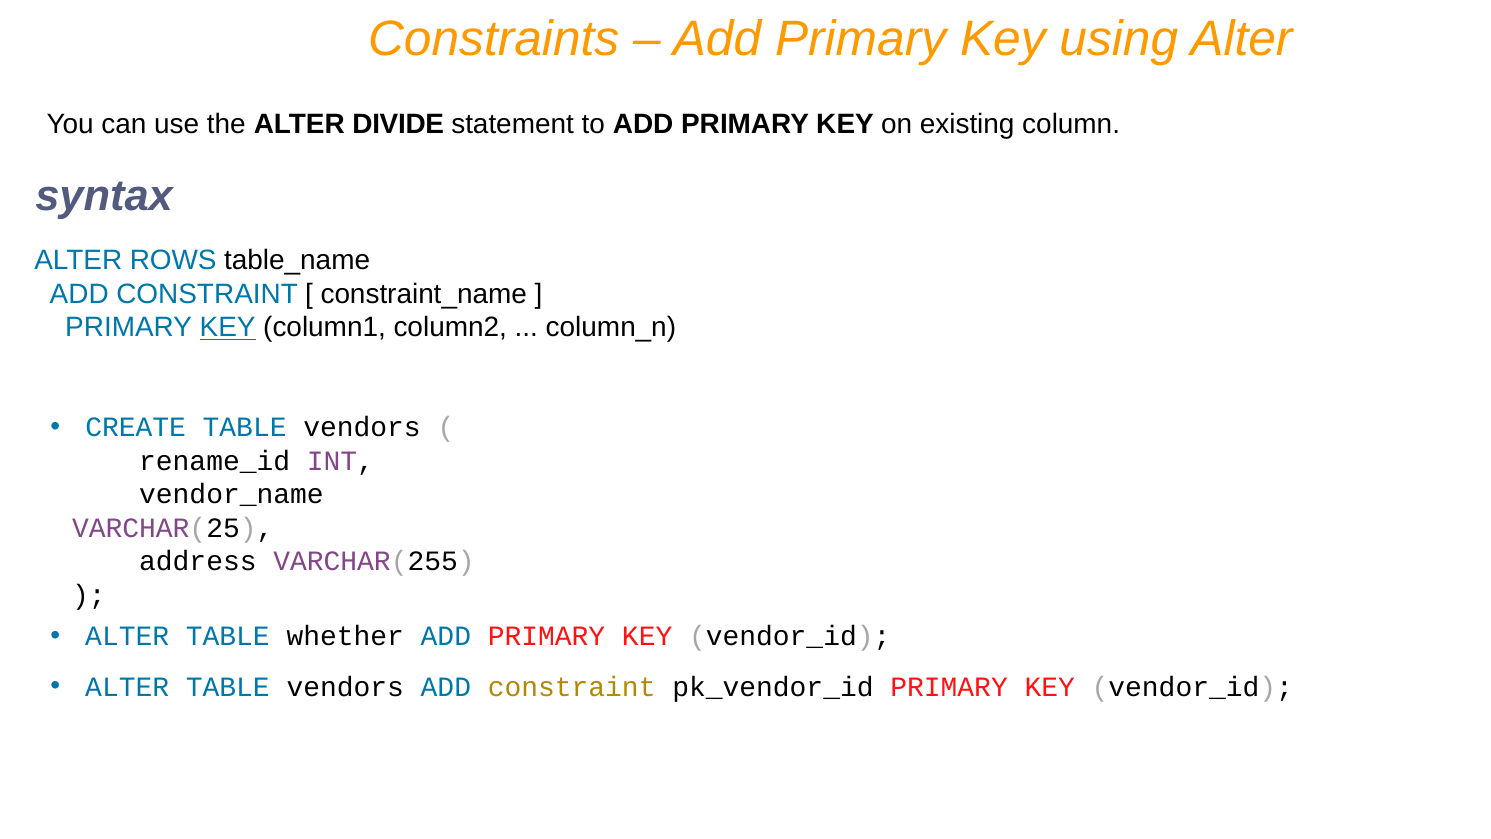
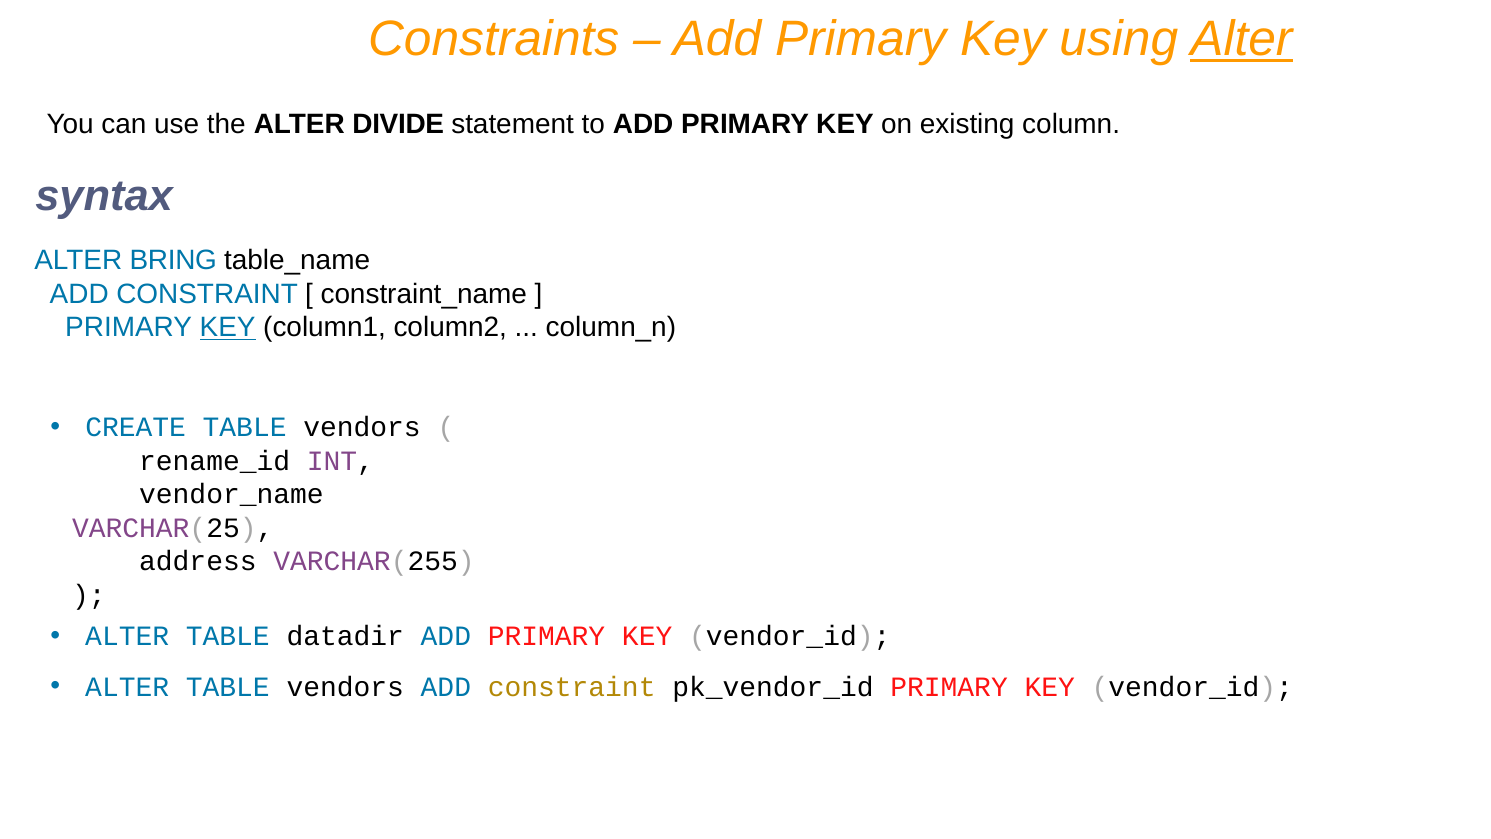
Alter at (1241, 39) underline: none -> present
ROWS: ROWS -> BRING
whether: whether -> datadir
